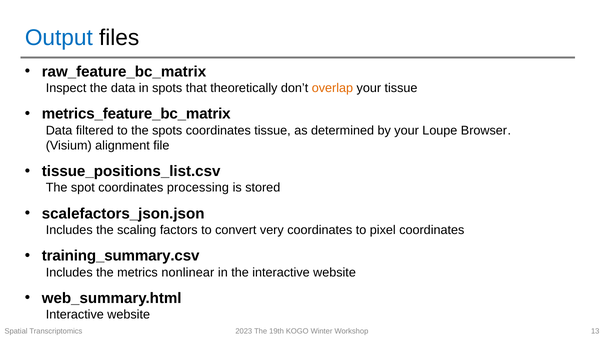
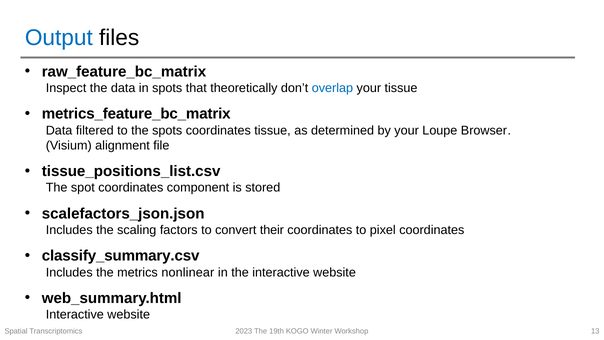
overlap colour: orange -> blue
processing: processing -> component
very: very -> their
training_summary.csv: training_summary.csv -> classify_summary.csv
